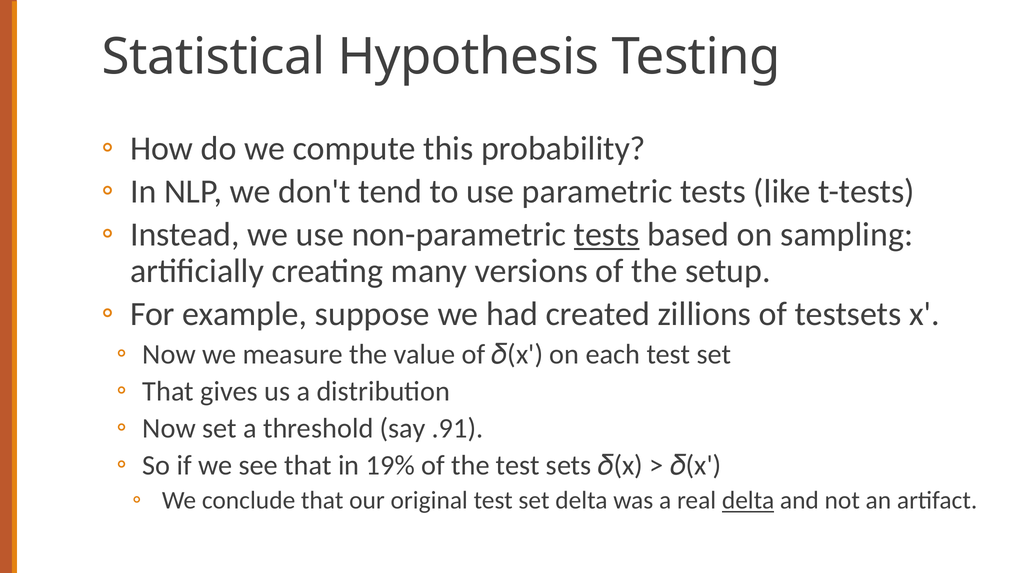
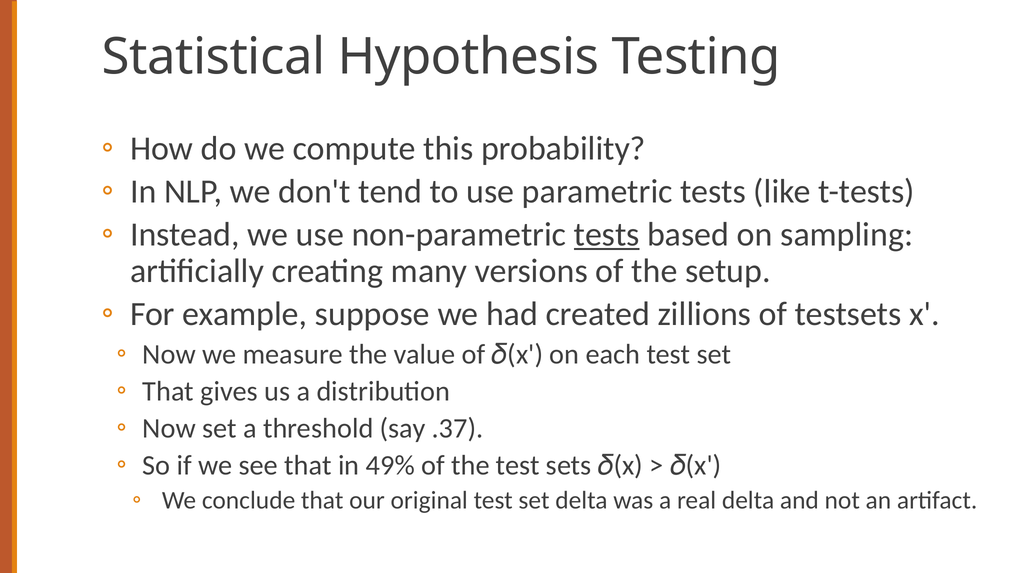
.91: .91 -> .37
19%: 19% -> 49%
delta at (748, 501) underline: present -> none
